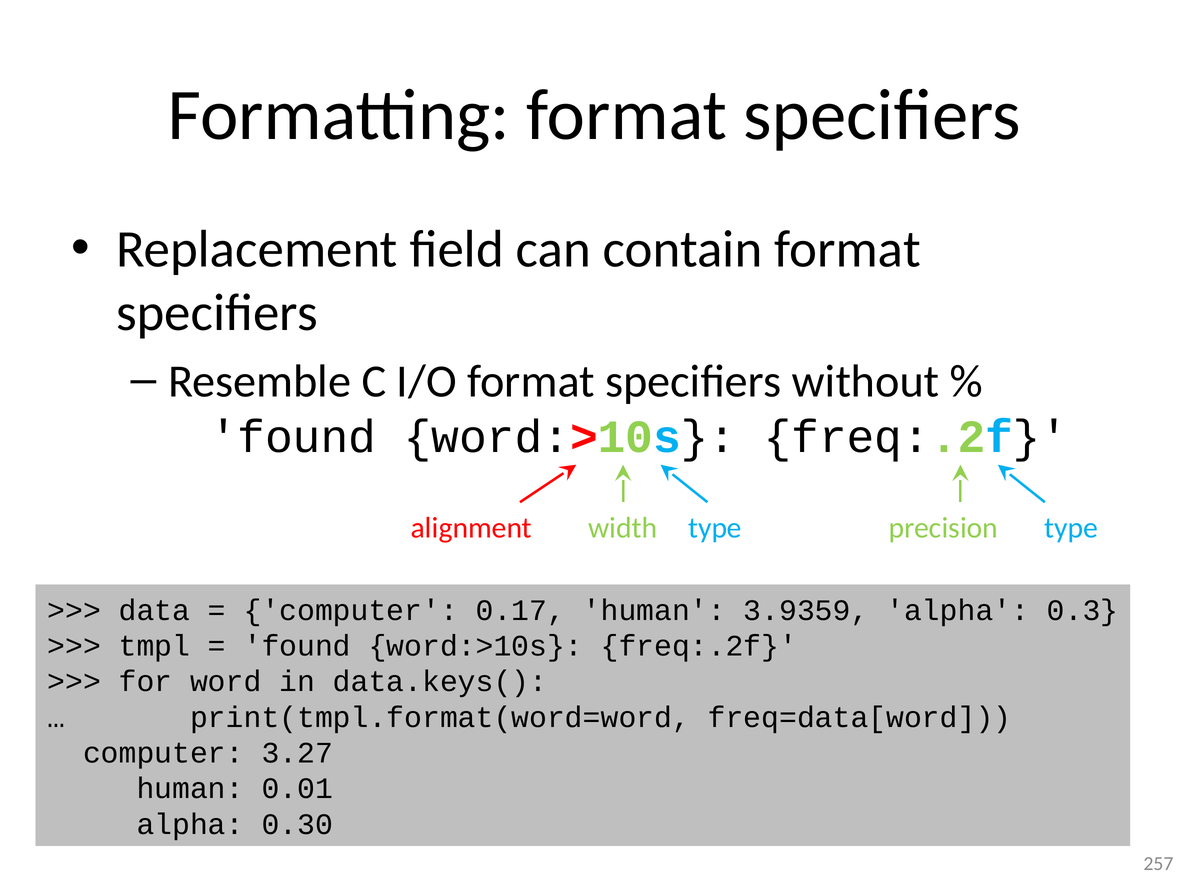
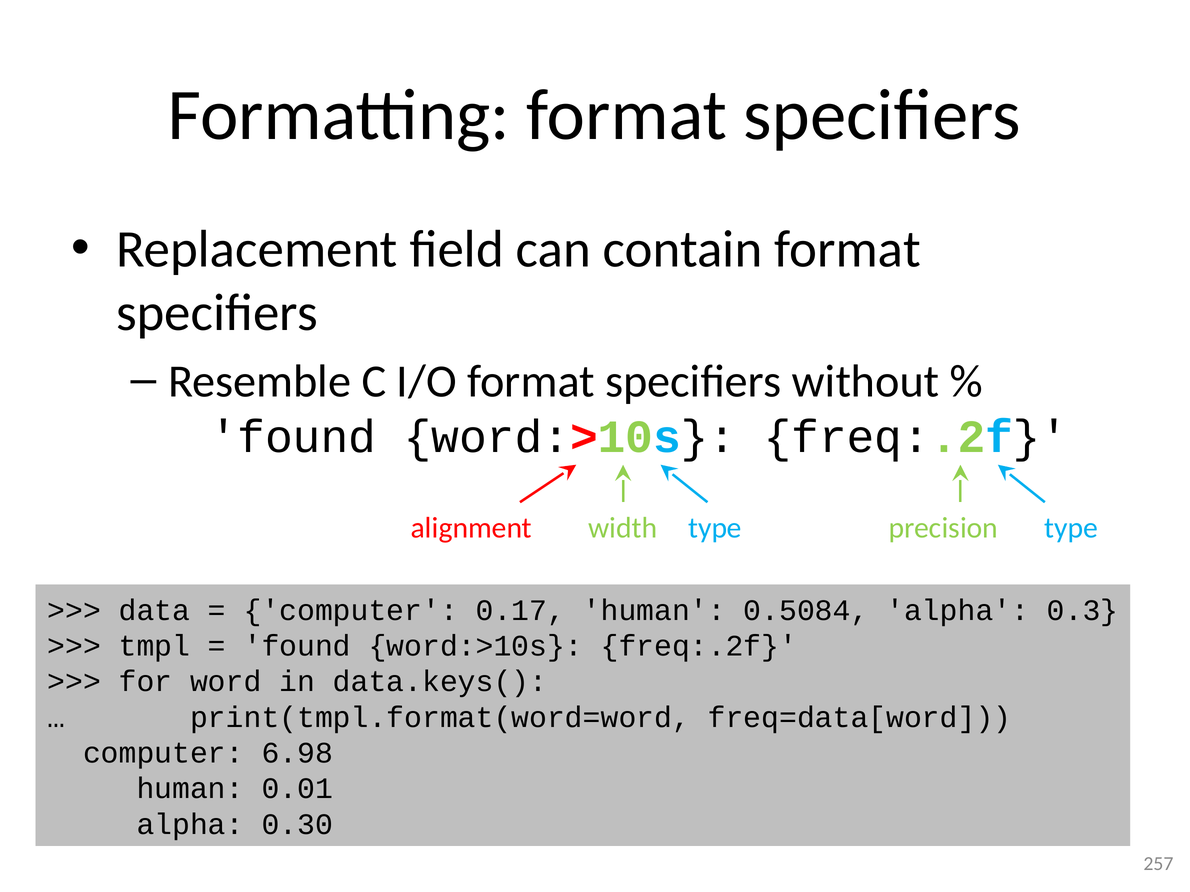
3.9359: 3.9359 -> 0.5084
3.27: 3.27 -> 6.98
